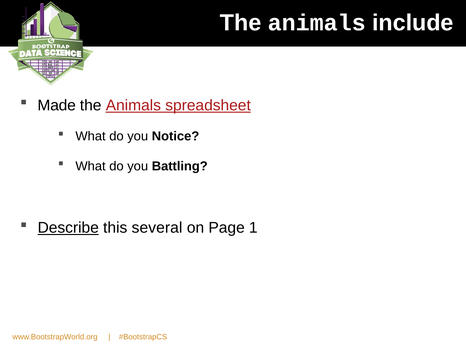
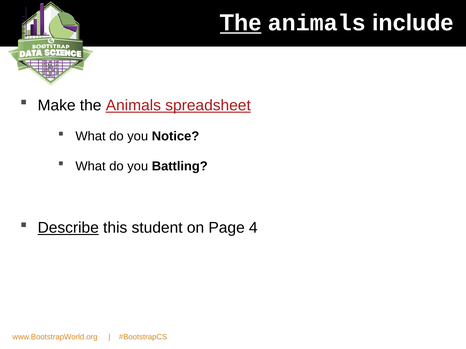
The at (241, 23) underline: none -> present
Made: Made -> Make
several: several -> student
1: 1 -> 4
